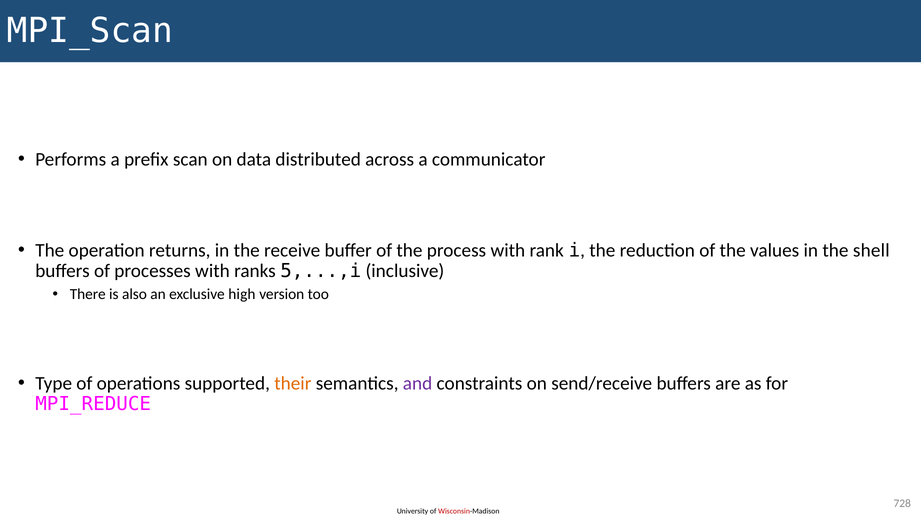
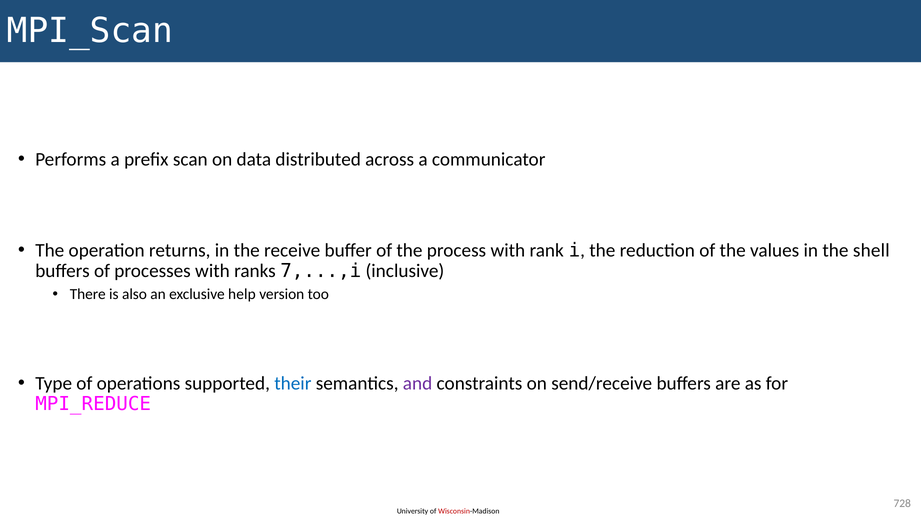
5,...,i: 5,...,i -> 7,...,i
high: high -> help
their colour: orange -> blue
